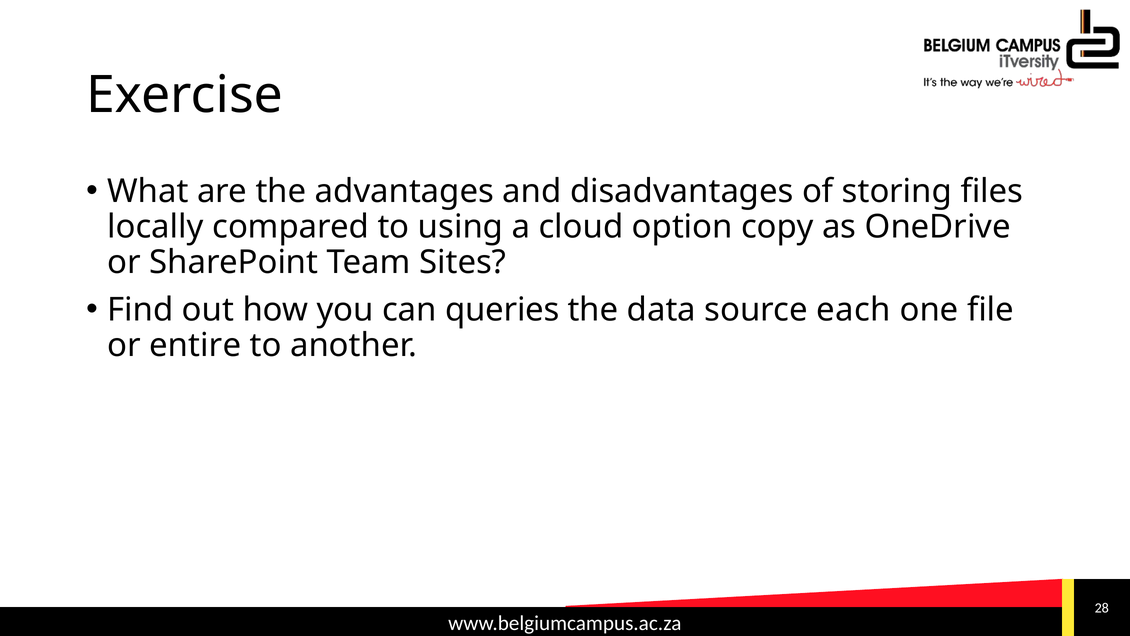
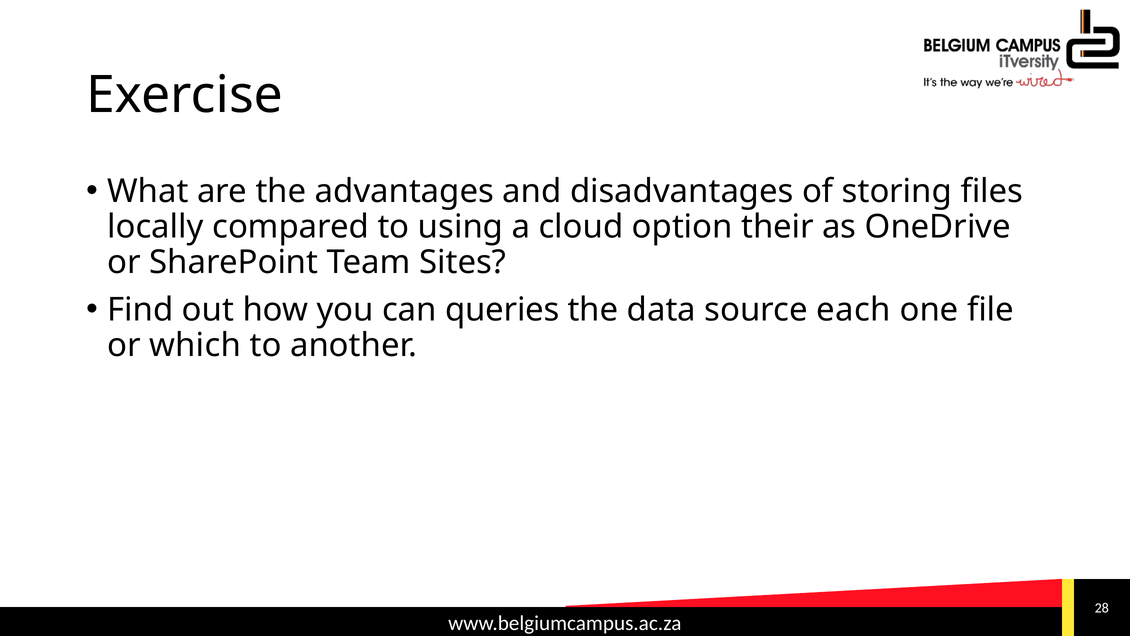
copy: copy -> their
entire: entire -> which
